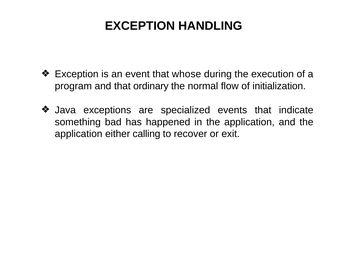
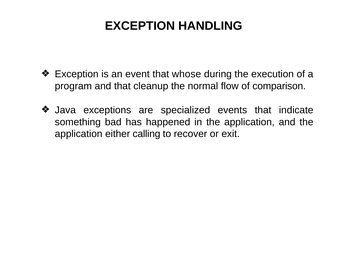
ordinary: ordinary -> cleanup
initialization: initialization -> comparison
